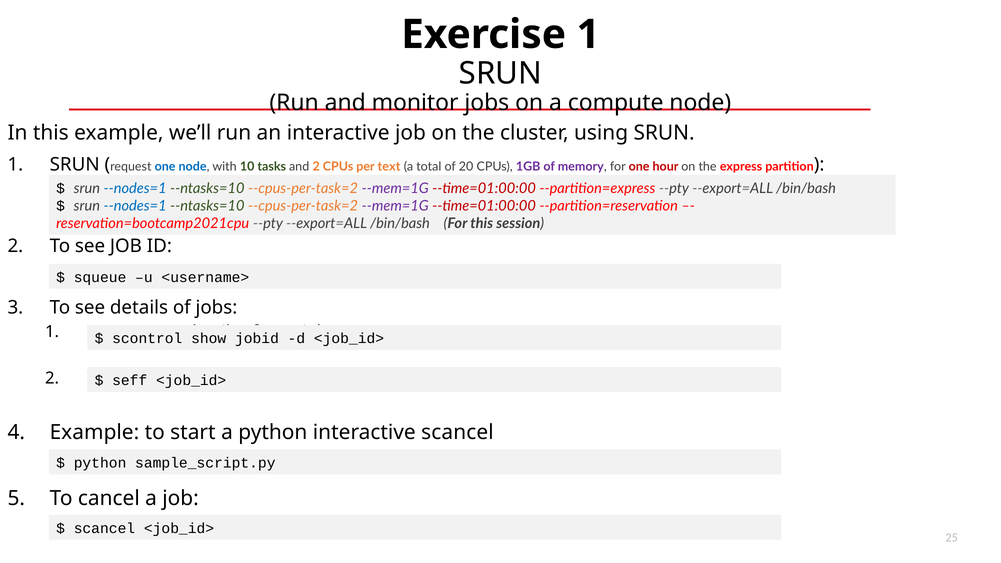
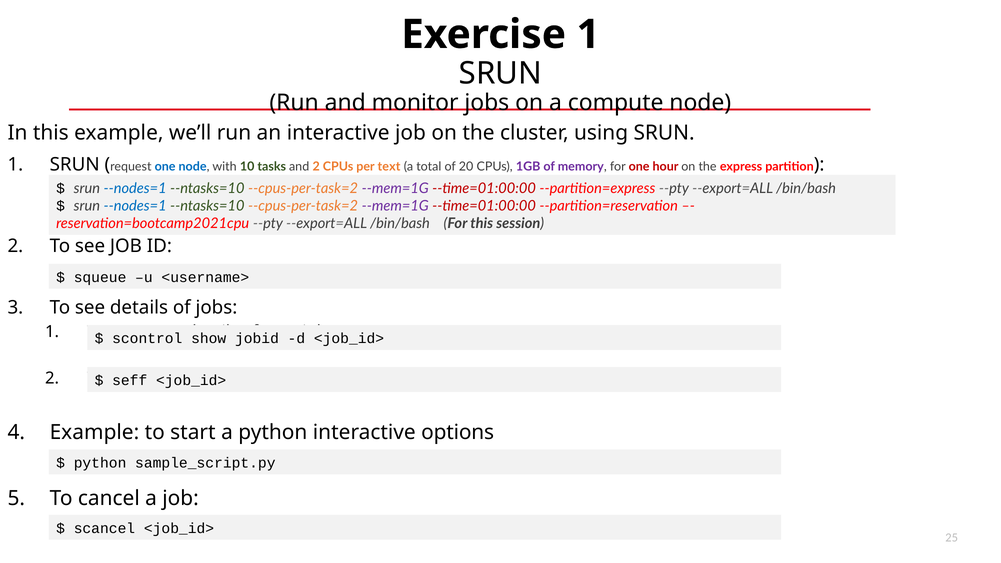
interactive scancel: scancel -> options
